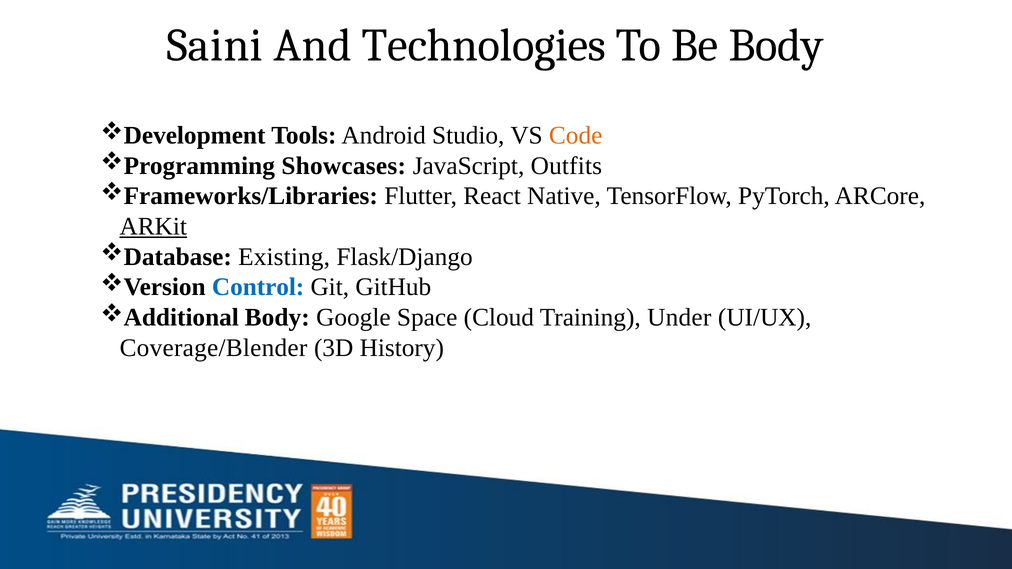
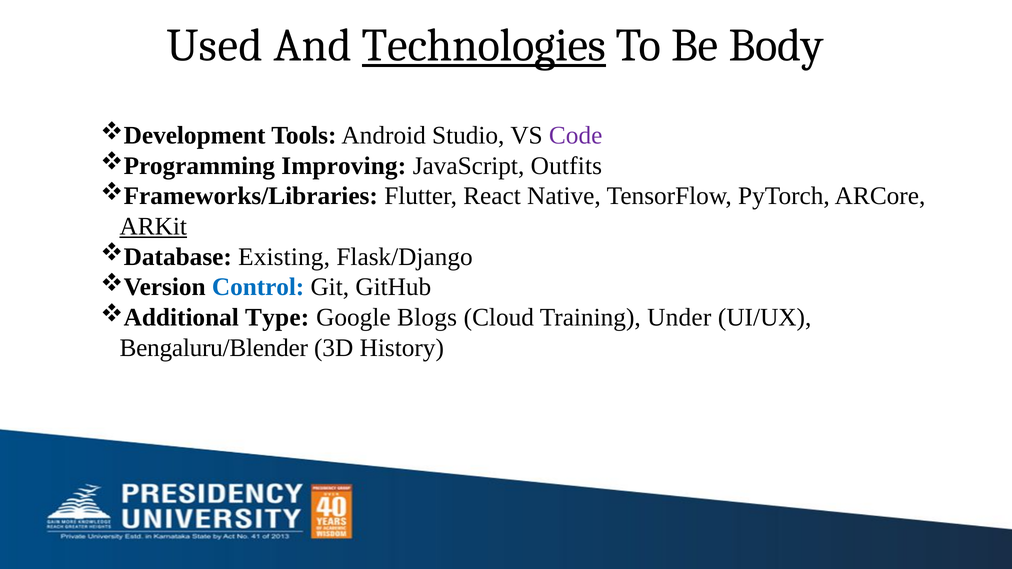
Saini: Saini -> Used
Technologies underline: none -> present
Code colour: orange -> purple
Showcases: Showcases -> Improving
Body at (277, 318): Body -> Type
Space: Space -> Blogs
Coverage/Blender: Coverage/Blender -> Bengaluru/Blender
